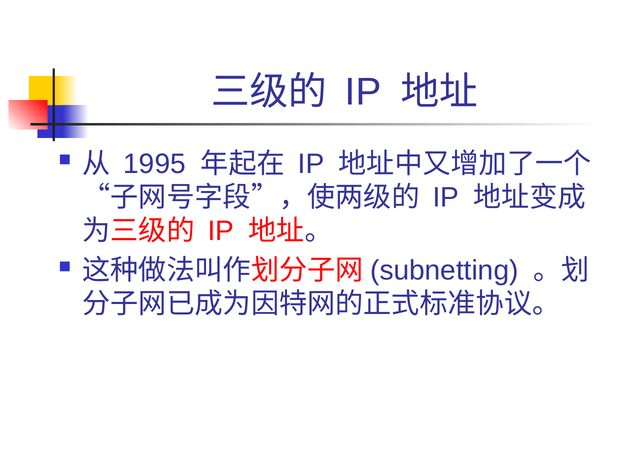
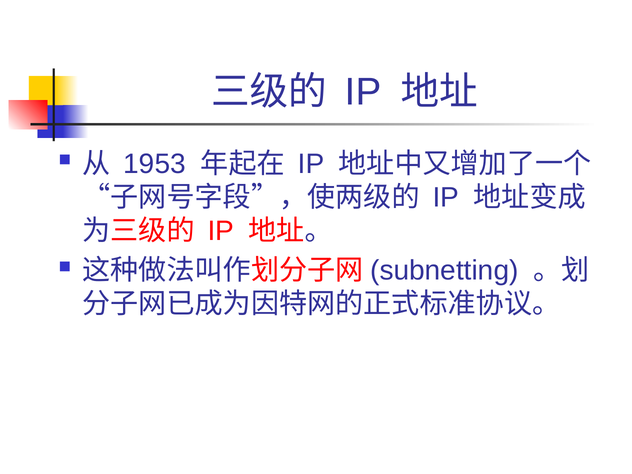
1995: 1995 -> 1953
